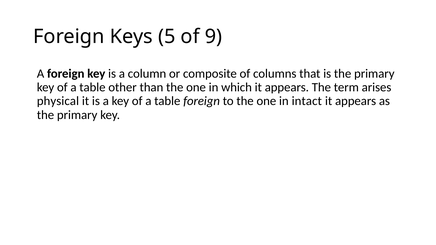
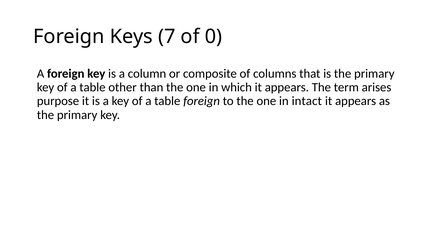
5: 5 -> 7
9: 9 -> 0
physical: physical -> purpose
